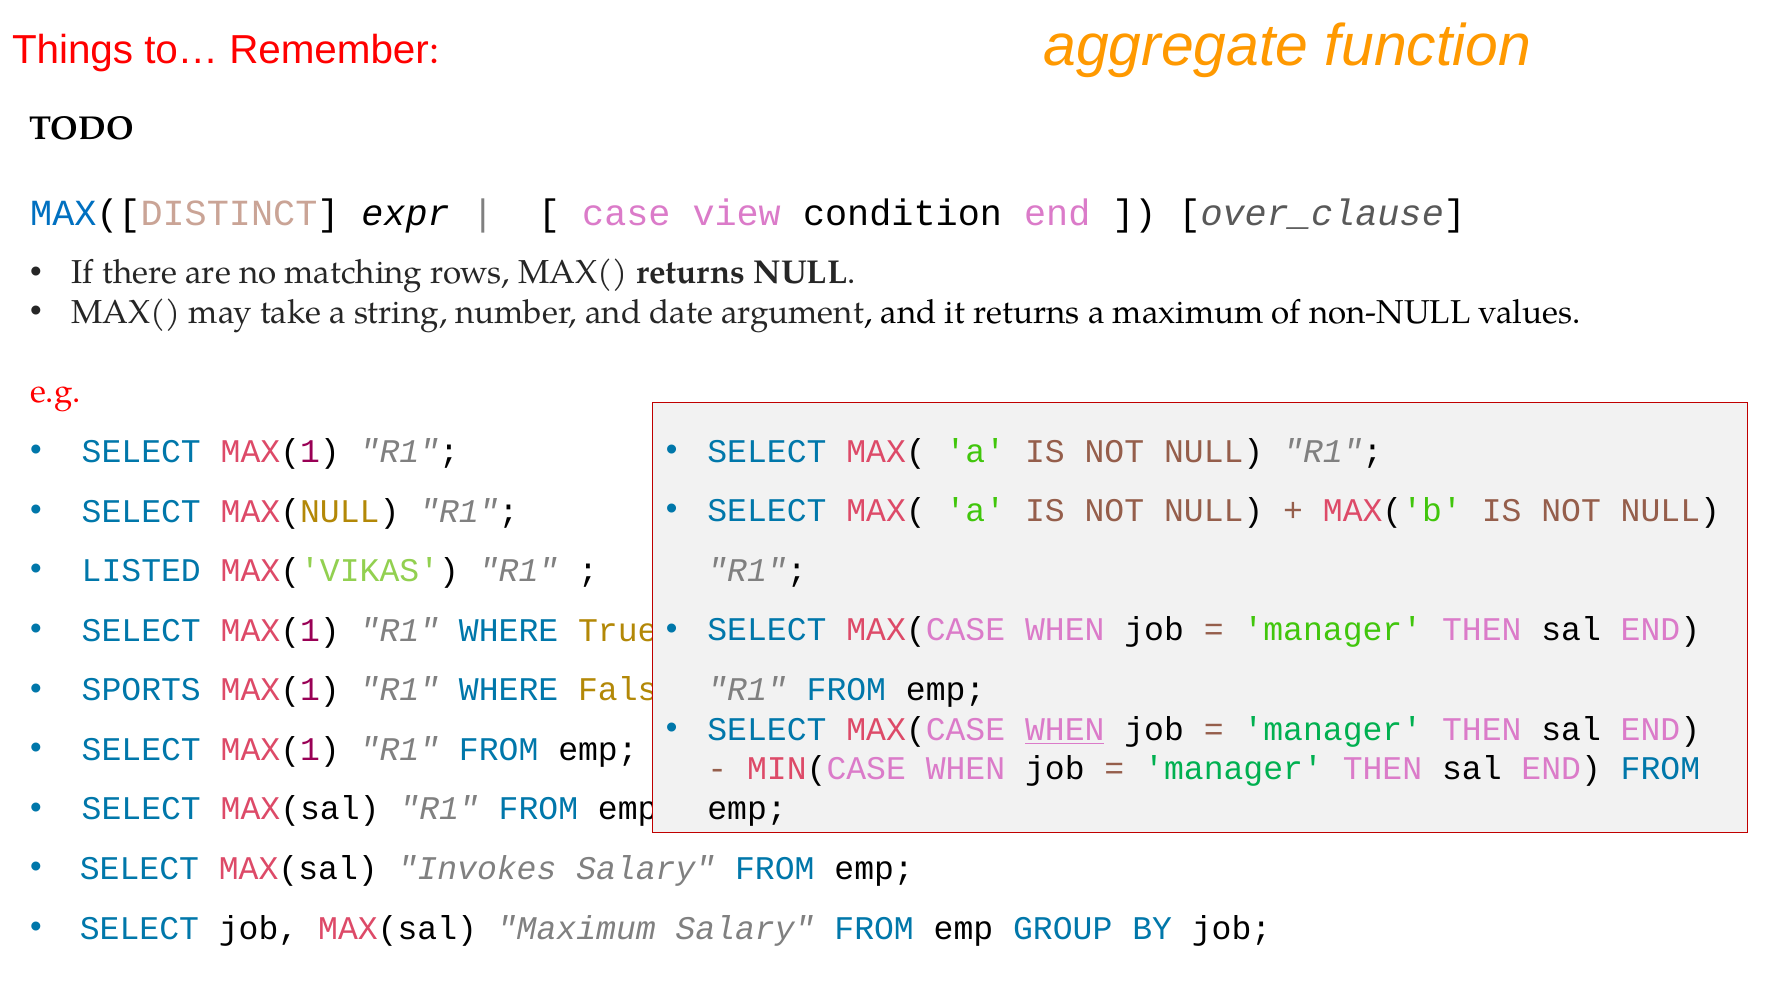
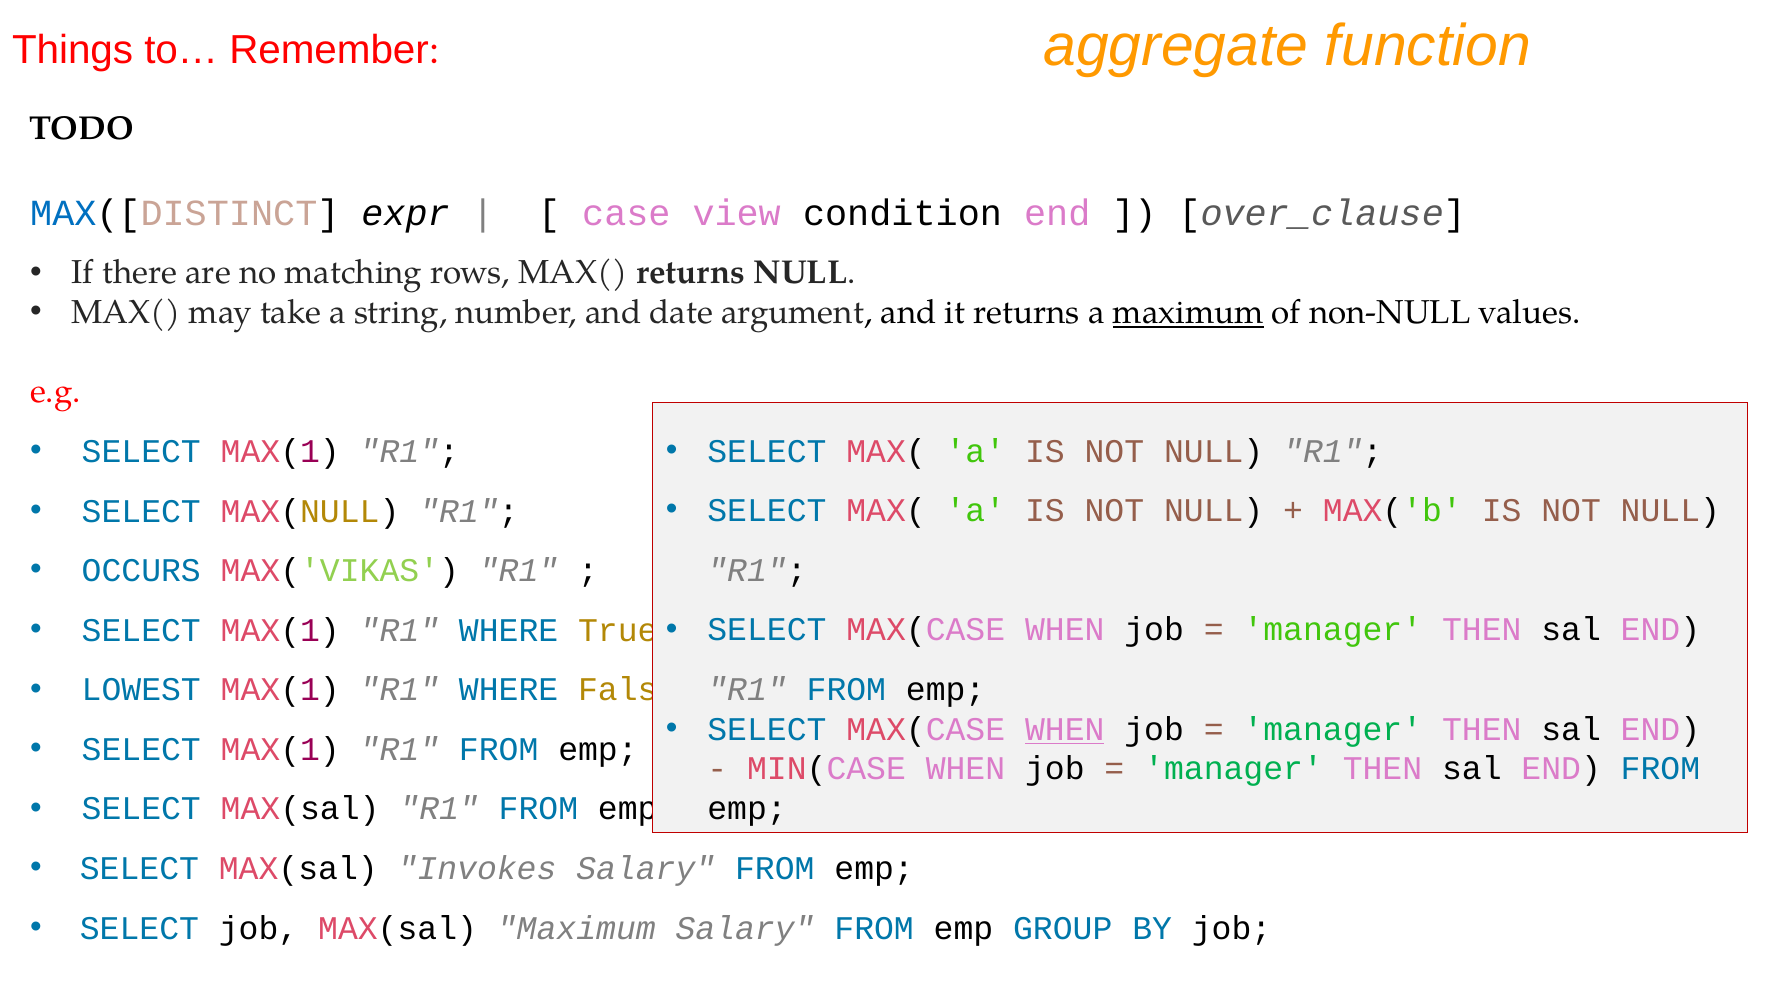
maximum at (1188, 313) underline: none -> present
LISTED: LISTED -> OCCURS
SPORTS: SPORTS -> LOWEST
